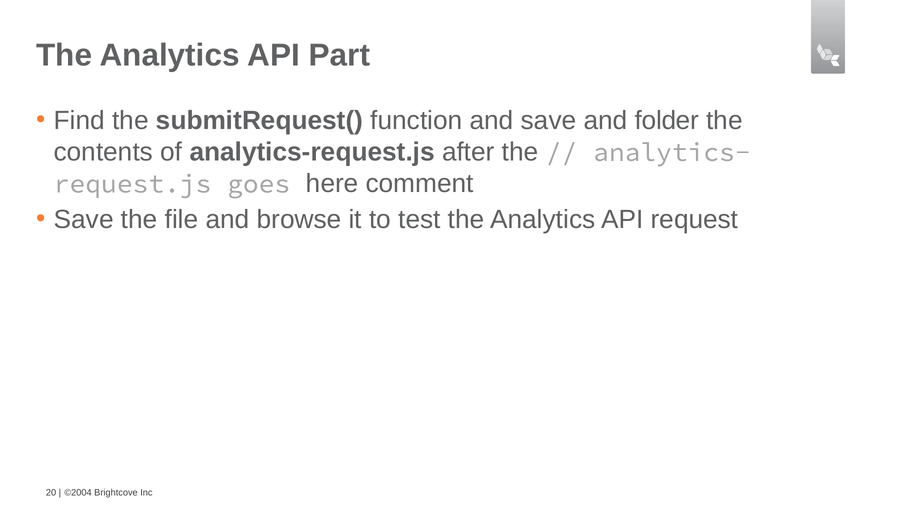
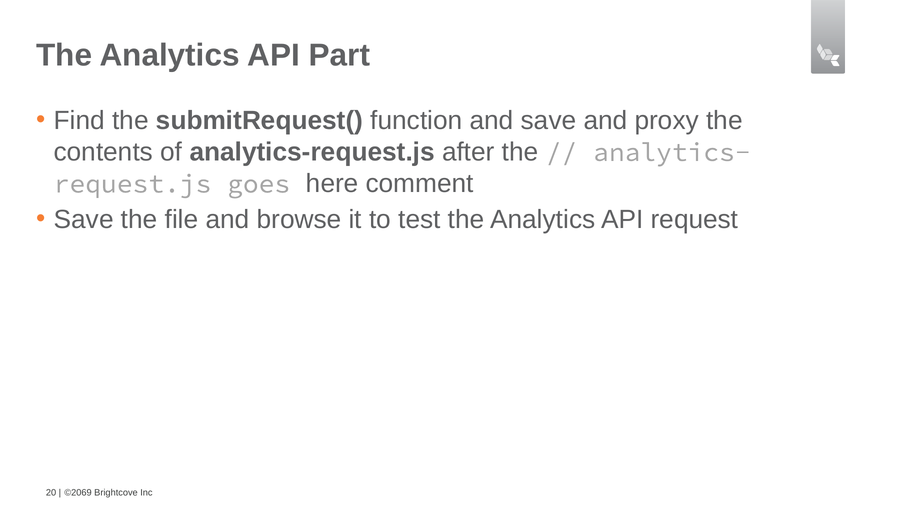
folder: folder -> proxy
©2004: ©2004 -> ©2069
